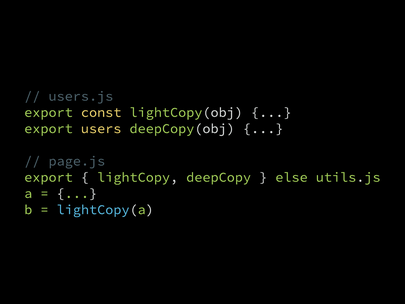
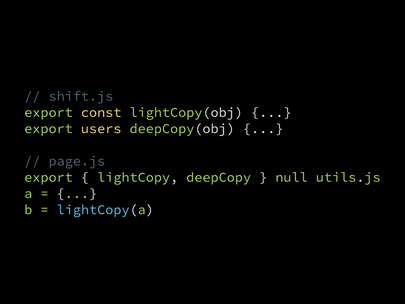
users.js: users.js -> shift.js
else: else -> null
